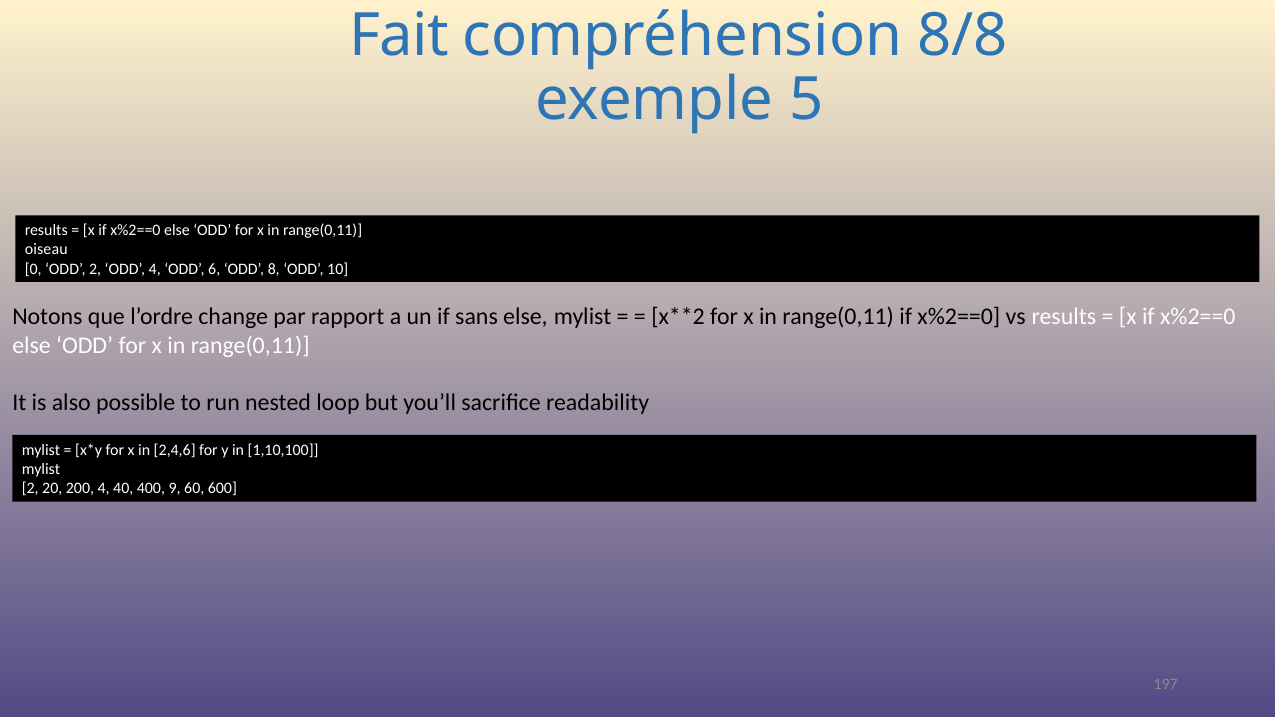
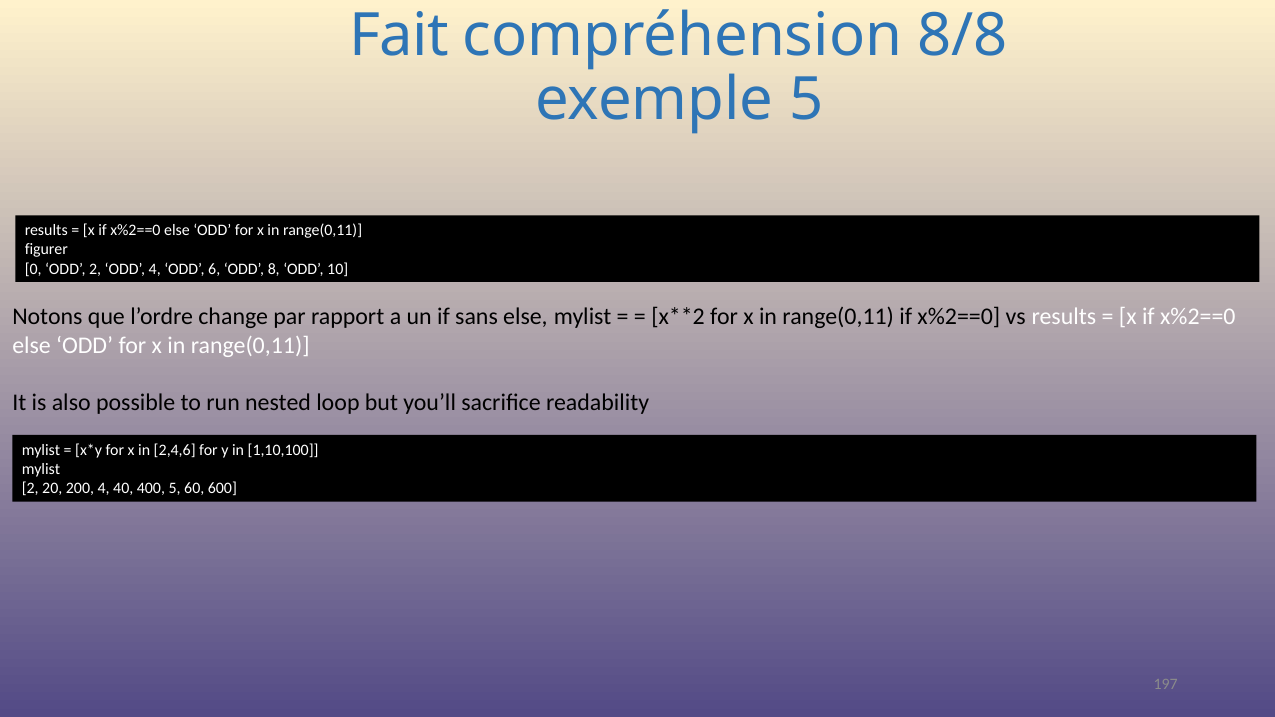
oiseau: oiseau -> figurer
400 9: 9 -> 5
